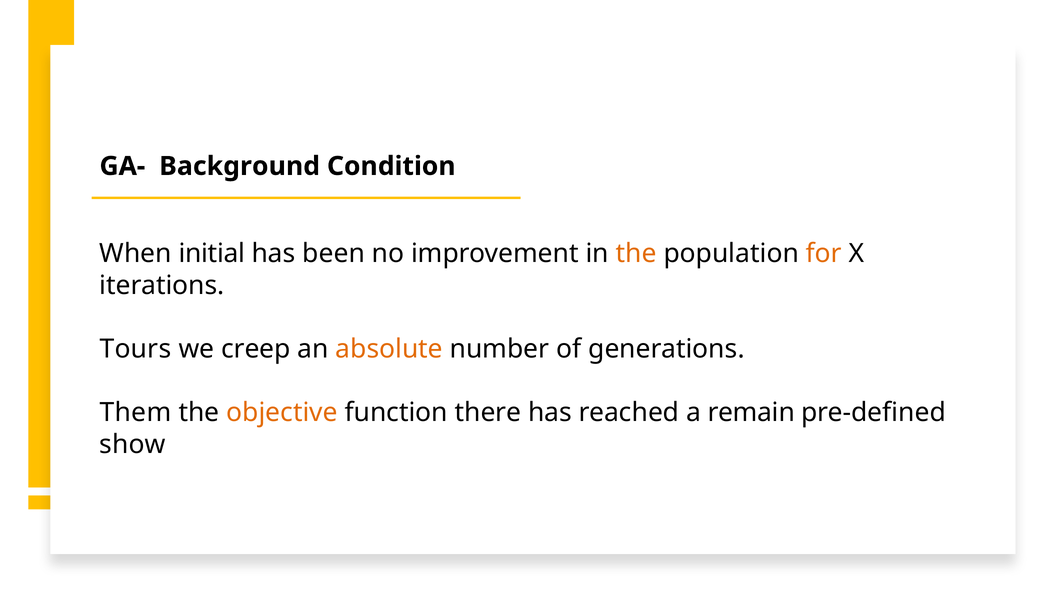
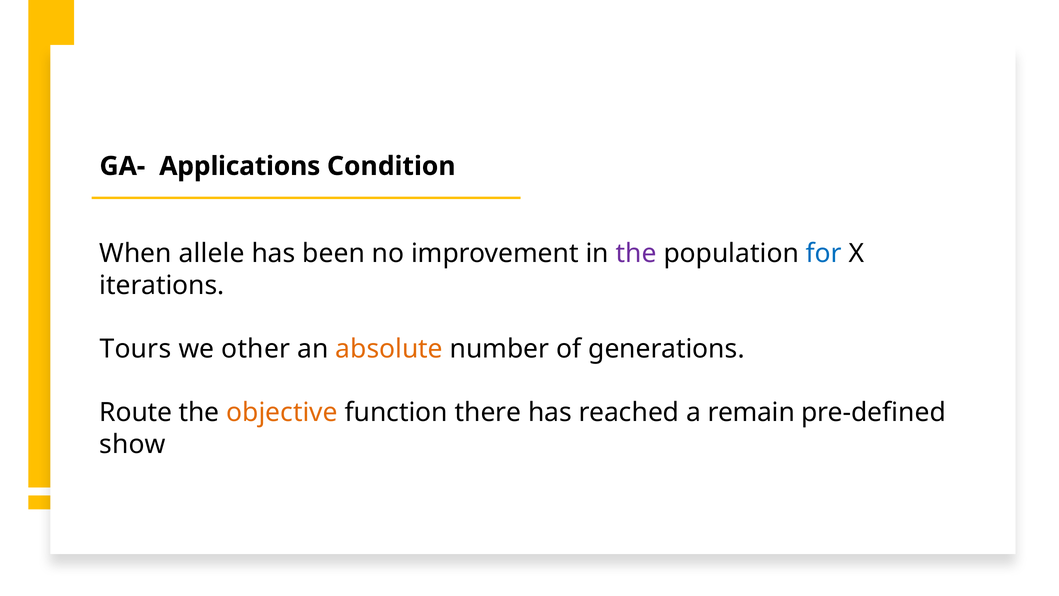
Background: Background -> Applications
initial: initial -> allele
the at (636, 254) colour: orange -> purple
for colour: orange -> blue
creep: creep -> other
Them: Them -> Route
